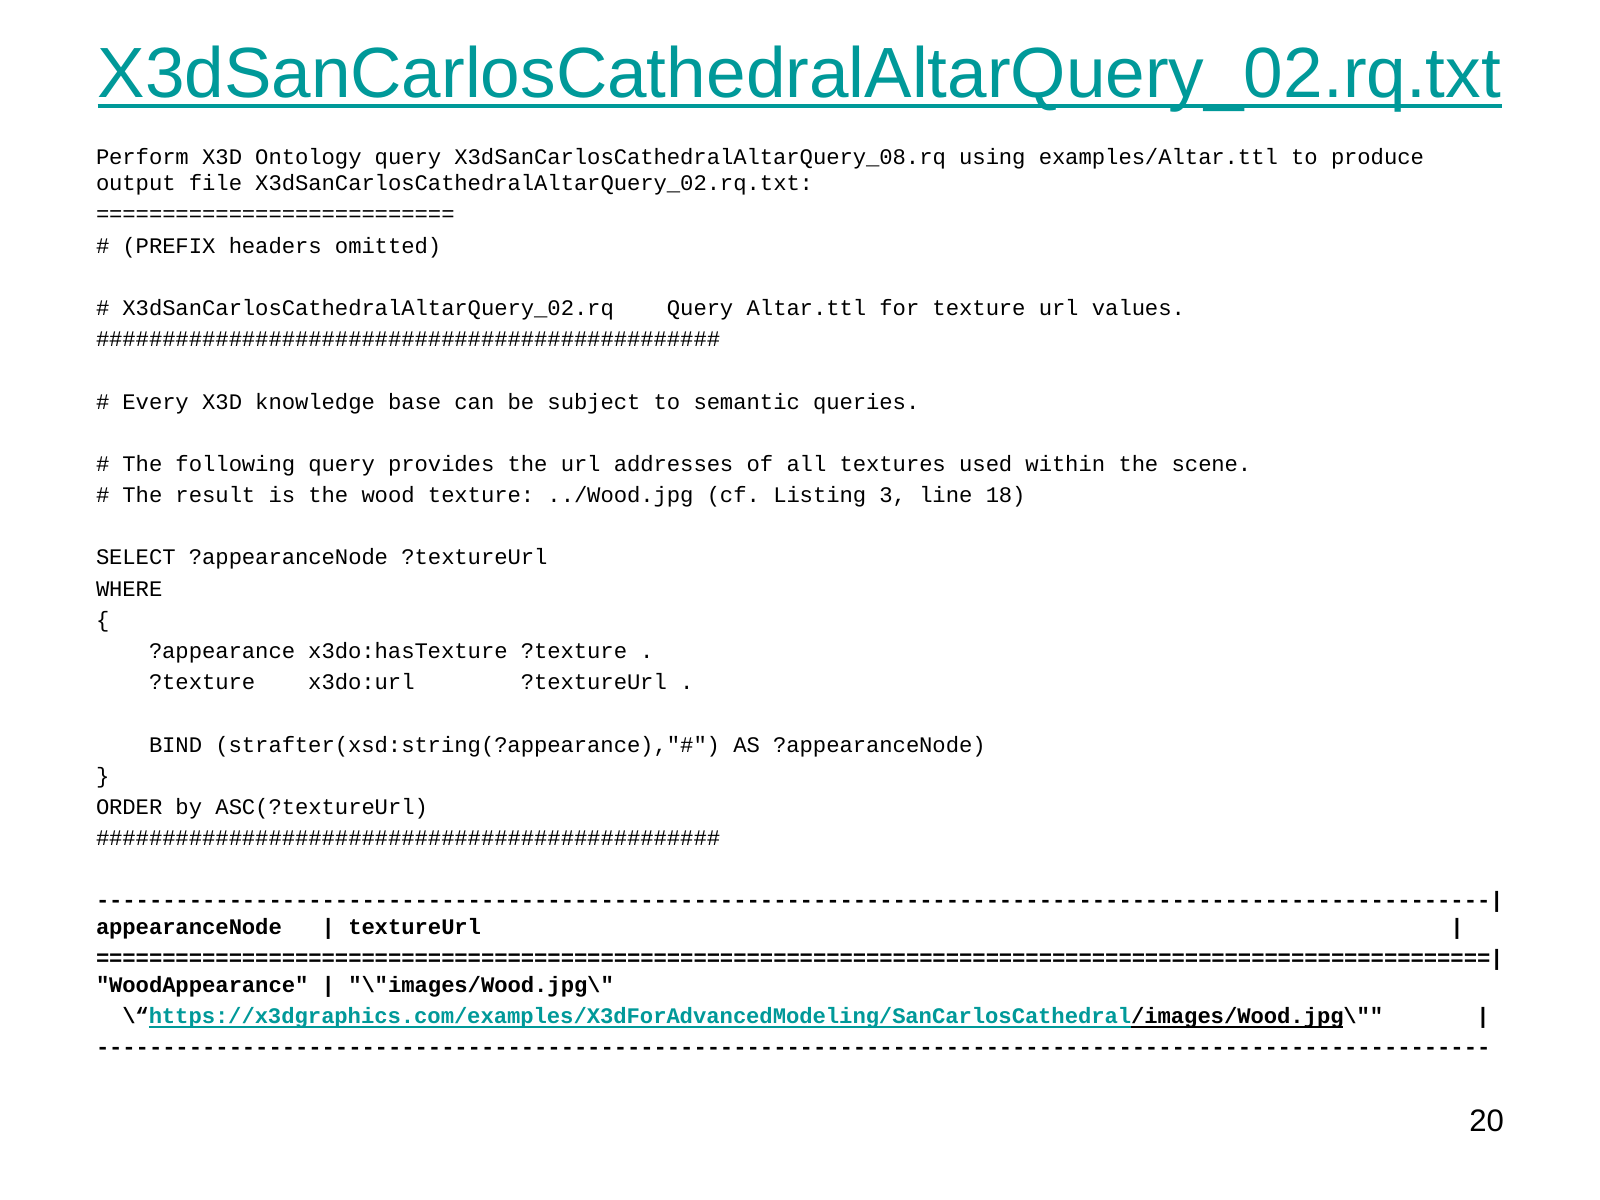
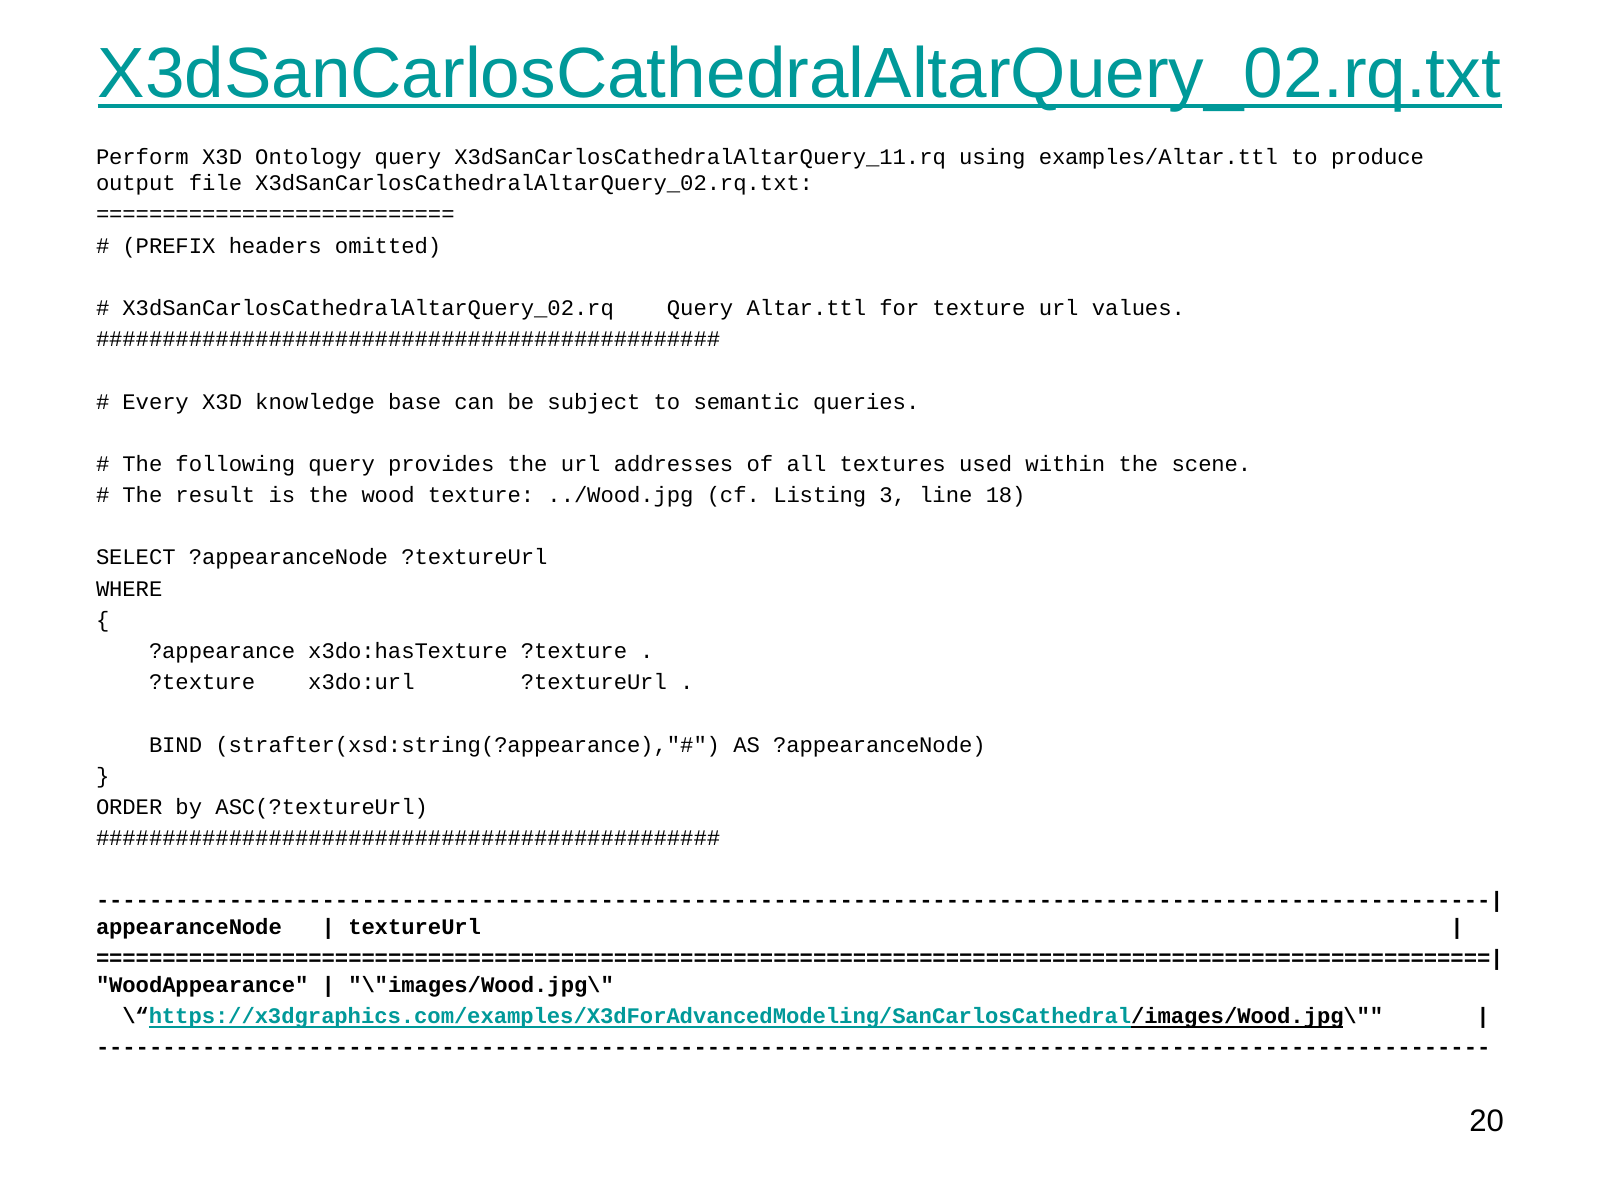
X3dSanCarlosCathedralAltarQuery_08.rq: X3dSanCarlosCathedralAltarQuery_08.rq -> X3dSanCarlosCathedralAltarQuery_11.rq
